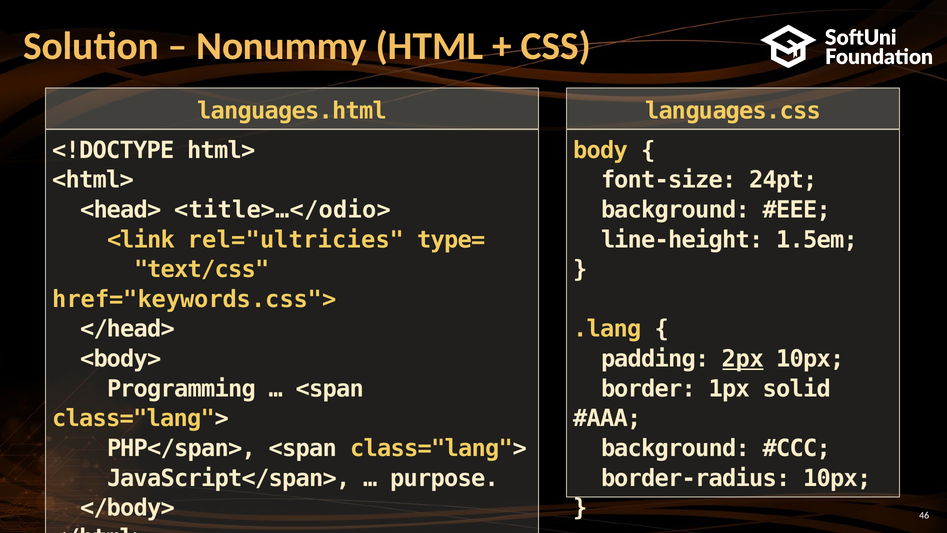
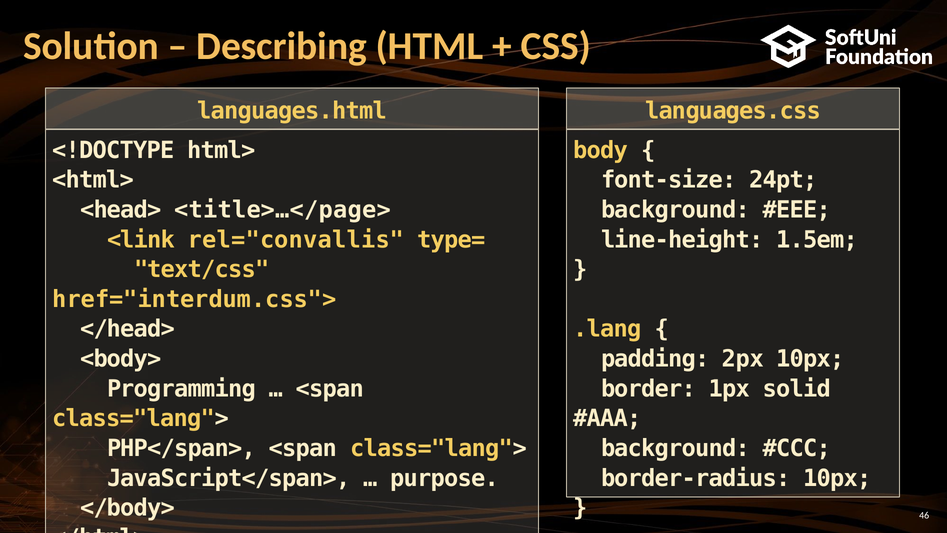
Nonummy: Nonummy -> Describing
<title>…</odio>: <title>…</odio> -> <title>…</page>
rel="ultricies: rel="ultricies -> rel="convallis
href="keywords.css">: href="keywords.css"> -> href="interdum.css">
2px underline: present -> none
